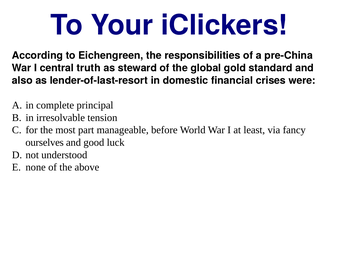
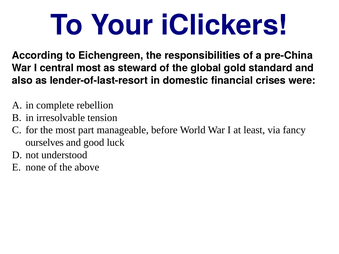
central truth: truth -> most
principal: principal -> rebellion
